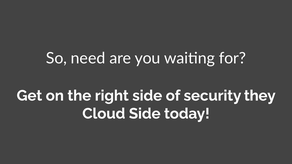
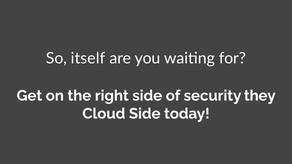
need: need -> itself
